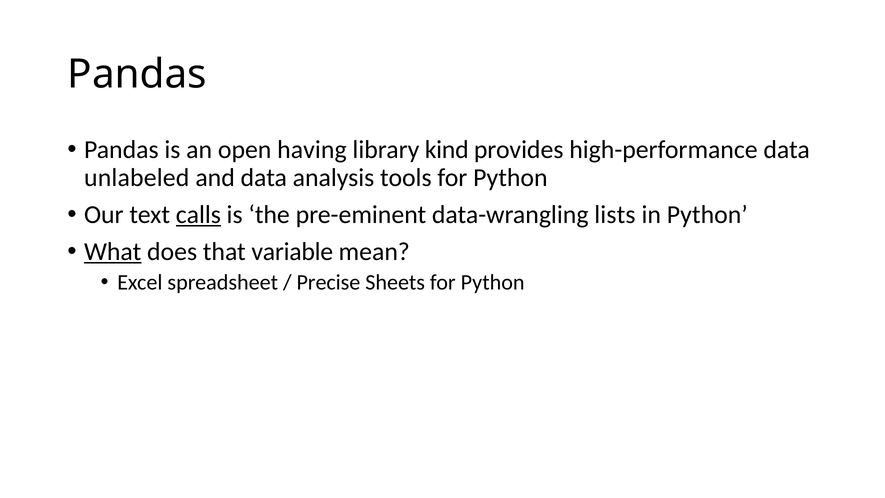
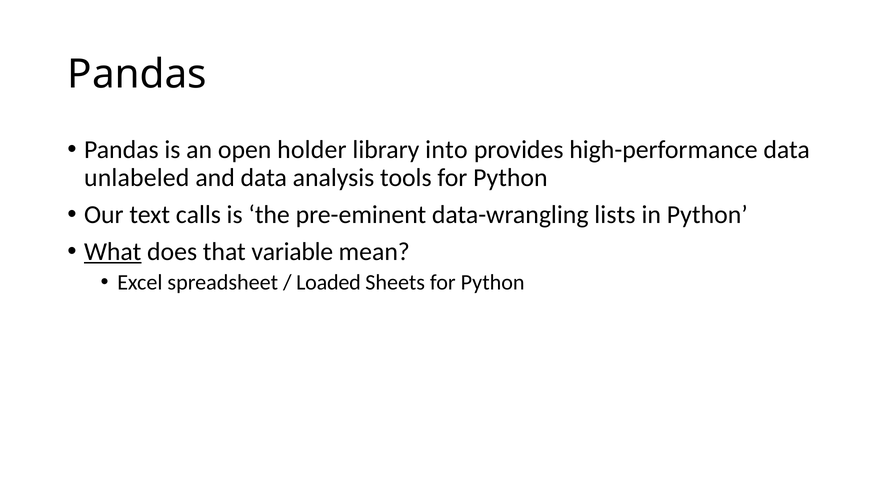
having: having -> holder
kind: kind -> into
calls underline: present -> none
Precise: Precise -> Loaded
